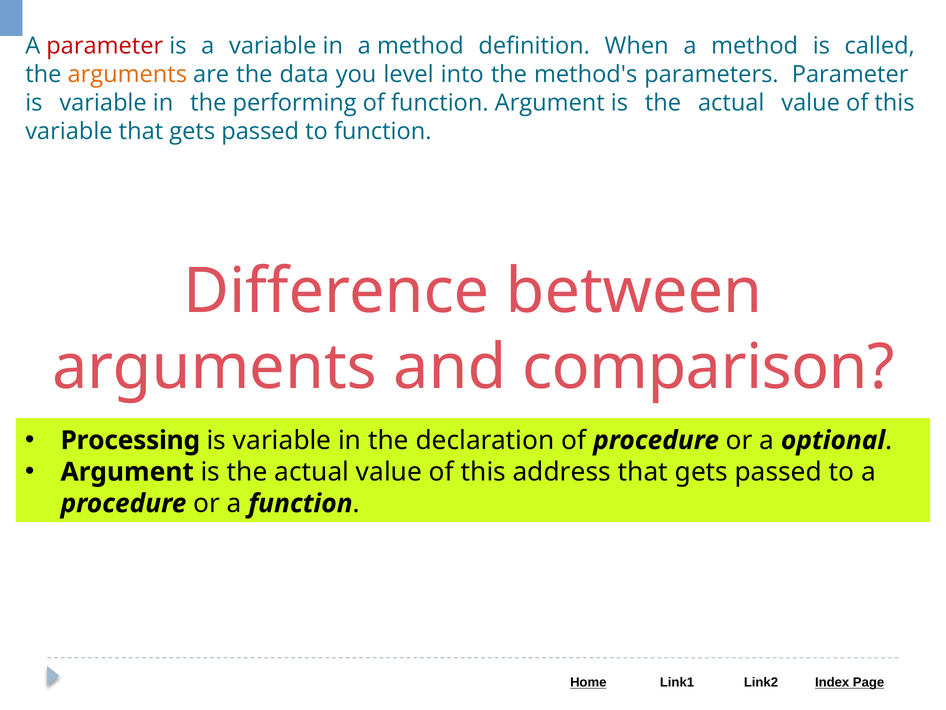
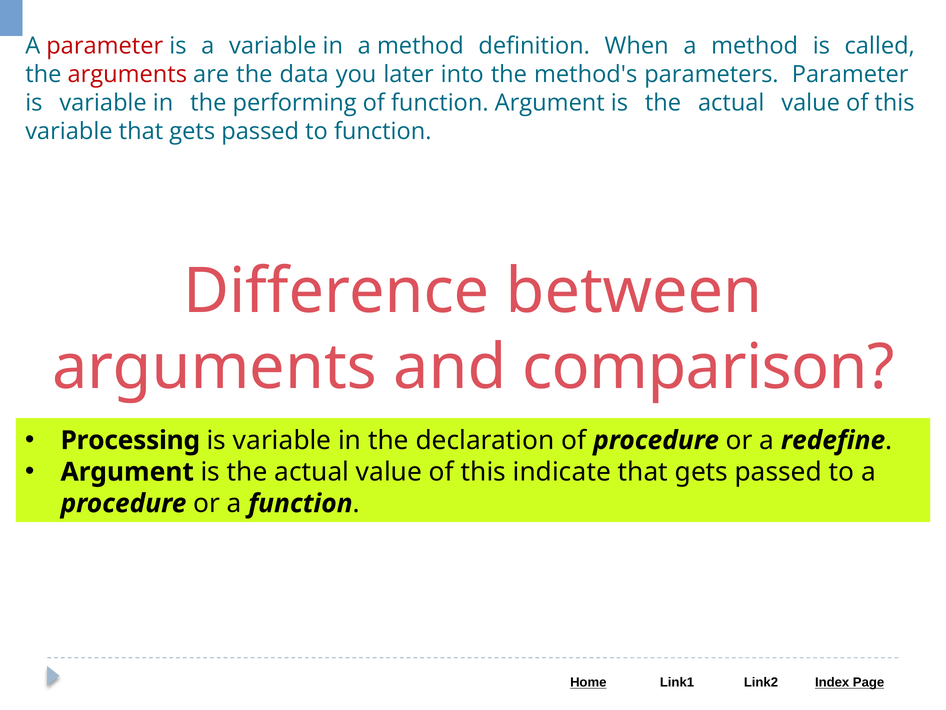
arguments at (127, 74) colour: orange -> red
level: level -> later
optional: optional -> redefine
address: address -> indicate
